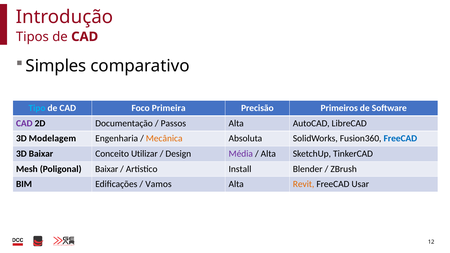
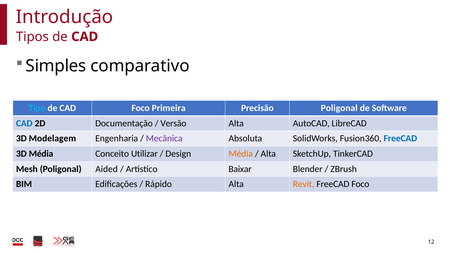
Precisão Primeiros: Primeiros -> Poligonal
CAD at (24, 123) colour: purple -> blue
Passos: Passos -> Versão
Mecânica colour: orange -> purple
3D Baixar: Baixar -> Média
Média at (241, 154) colour: purple -> orange
Poligonal Baixar: Baixar -> Aided
Install: Install -> Baixar
Vamos: Vamos -> Rápido
FreeCAD Usar: Usar -> Foco
